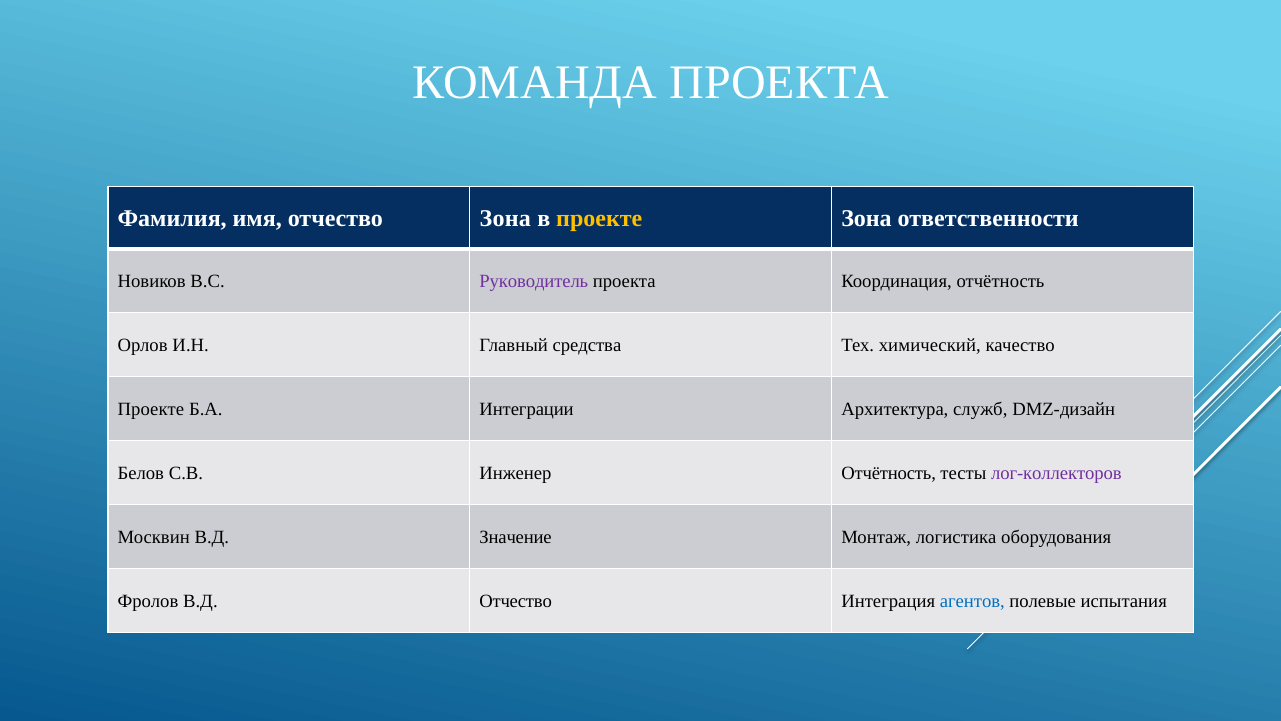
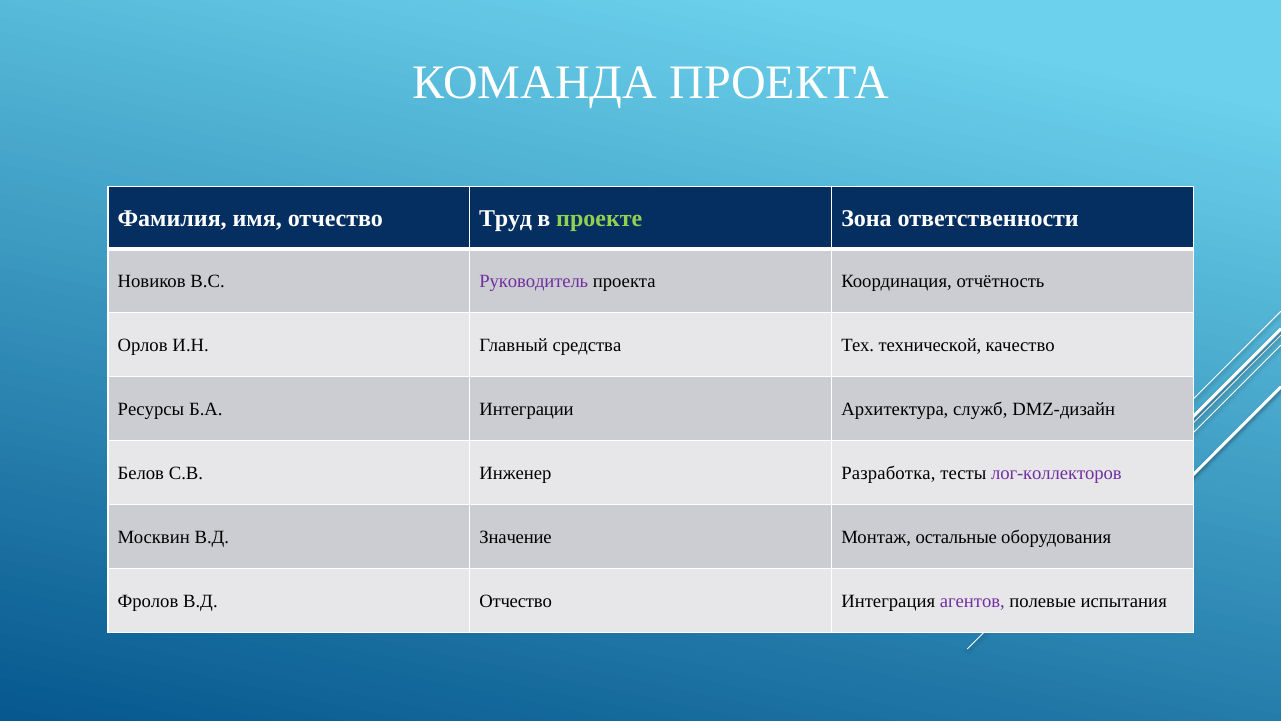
отчество Зона: Зона -> Труд
проекте at (599, 219) colour: yellow -> light green
химический: химический -> технической
Проекте at (151, 409): Проекте -> Ресурсы
Инженер Отчётность: Отчётность -> Разработка
логистика: логистика -> остальные
агентов colour: blue -> purple
